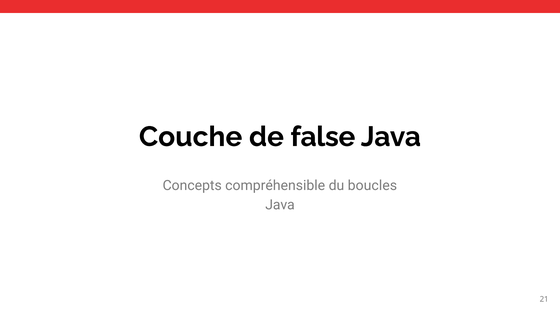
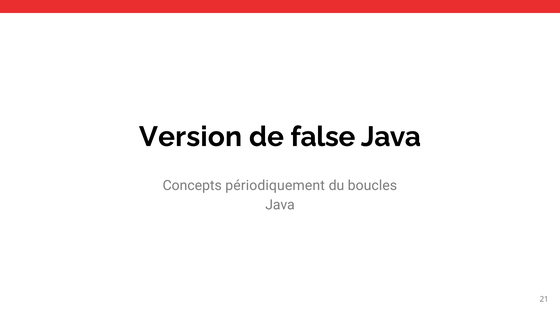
Couche: Couche -> Version
compréhensible: compréhensible -> périodiquement
